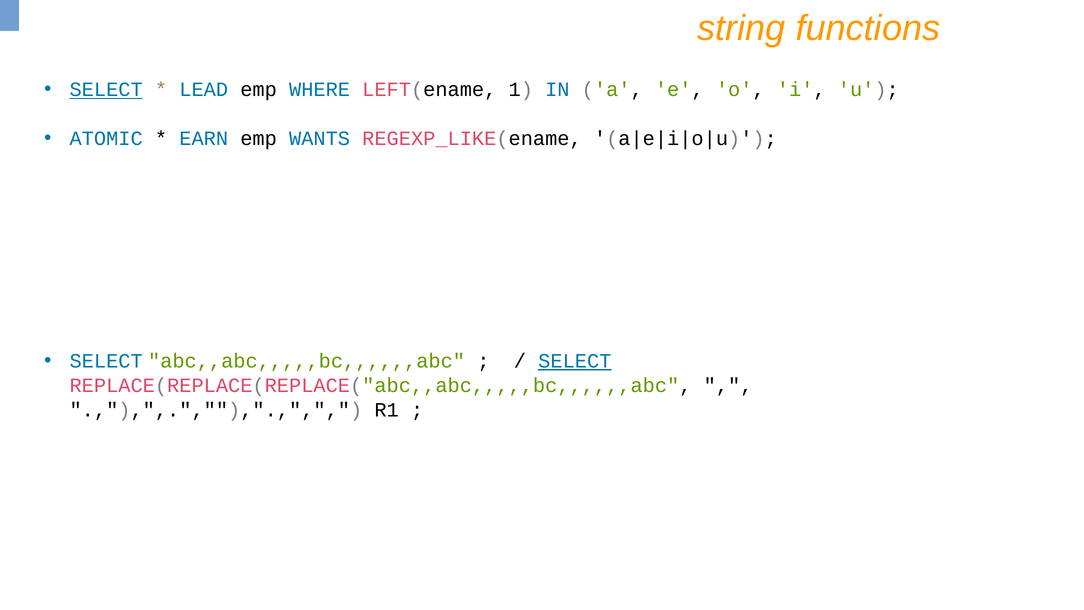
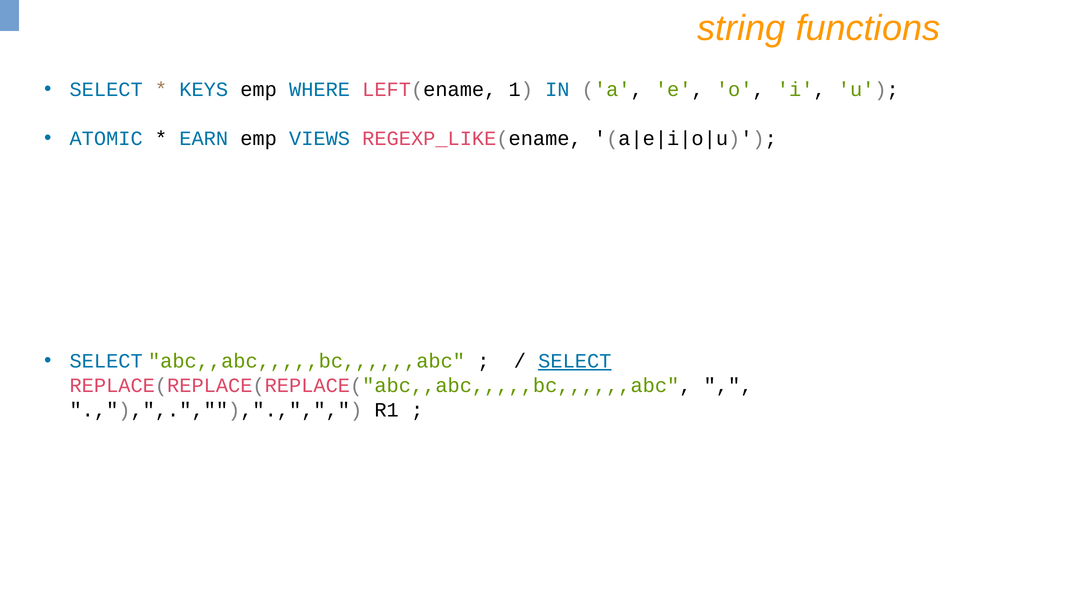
SELECT at (106, 90) underline: present -> none
LEAD: LEAD -> KEYS
WANTS: WANTS -> VIEWS
